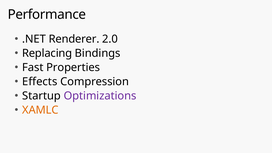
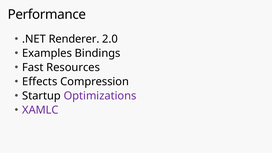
Replacing: Replacing -> Examples
Properties: Properties -> Resources
XAMLC colour: orange -> purple
